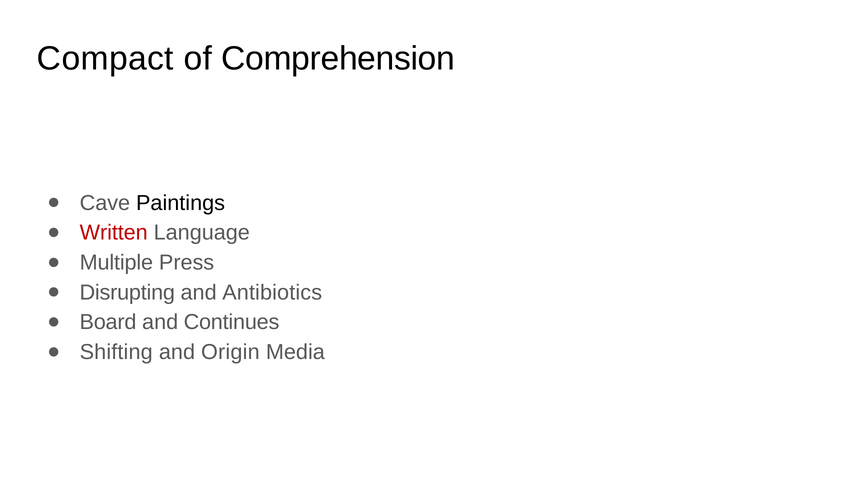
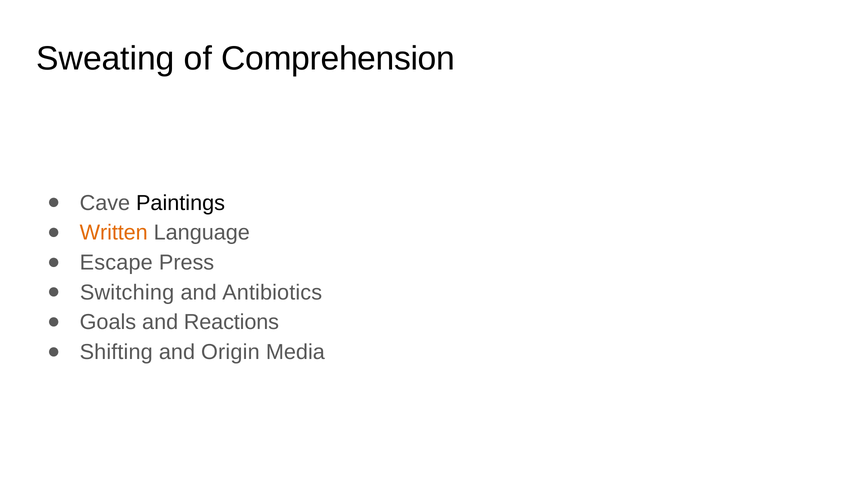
Compact: Compact -> Sweating
Written colour: red -> orange
Multiple: Multiple -> Escape
Disrupting: Disrupting -> Switching
Board: Board -> Goals
Continues: Continues -> Reactions
